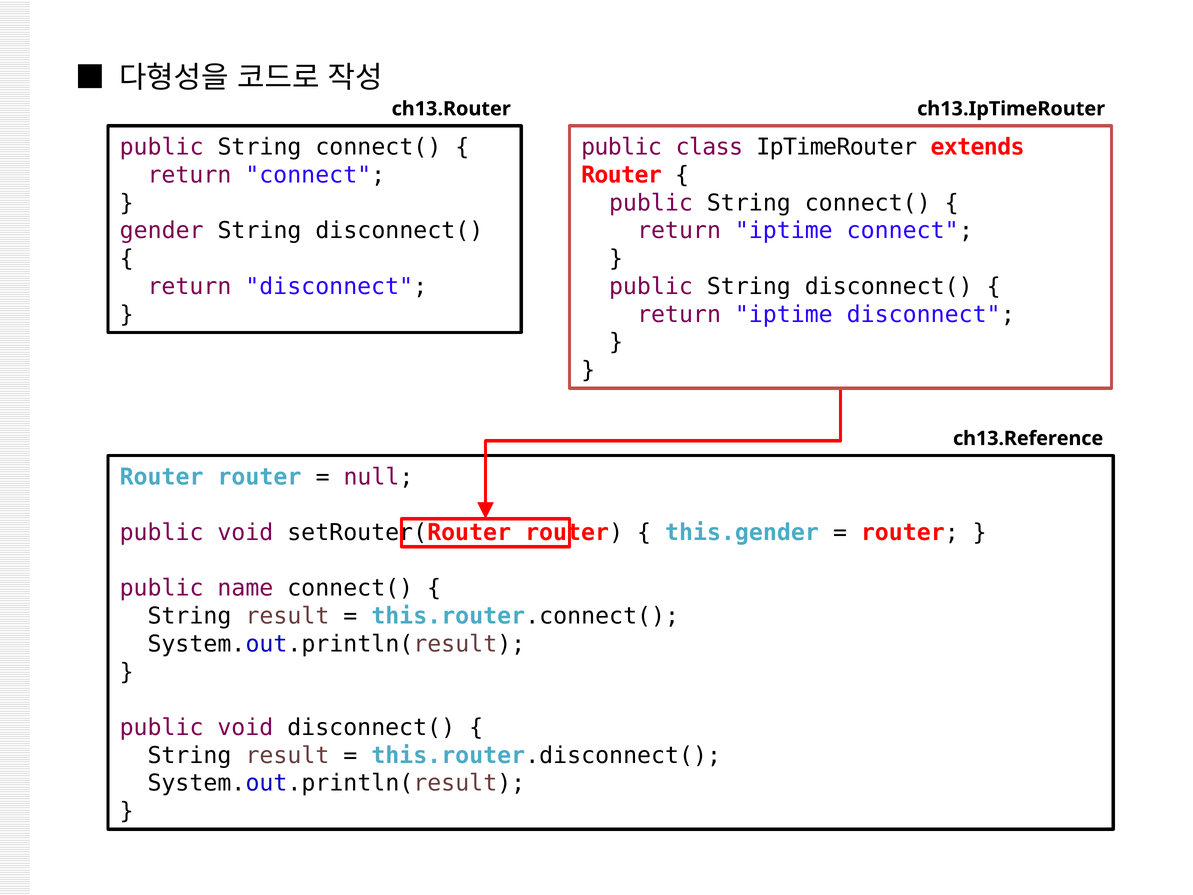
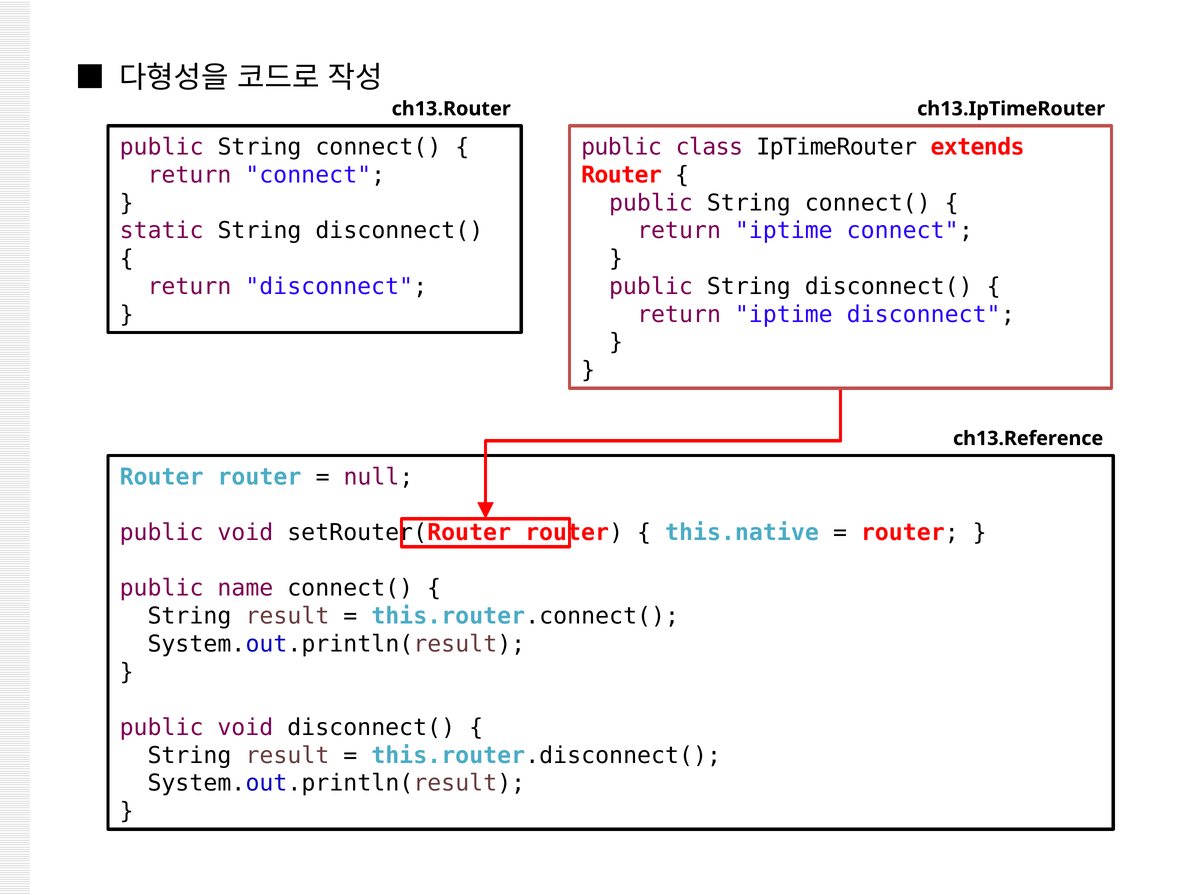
gender: gender -> static
this.gender: this.gender -> this.native
